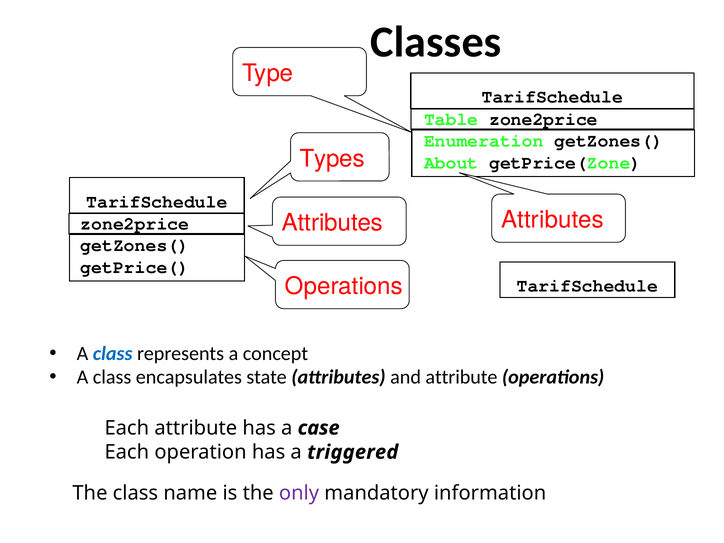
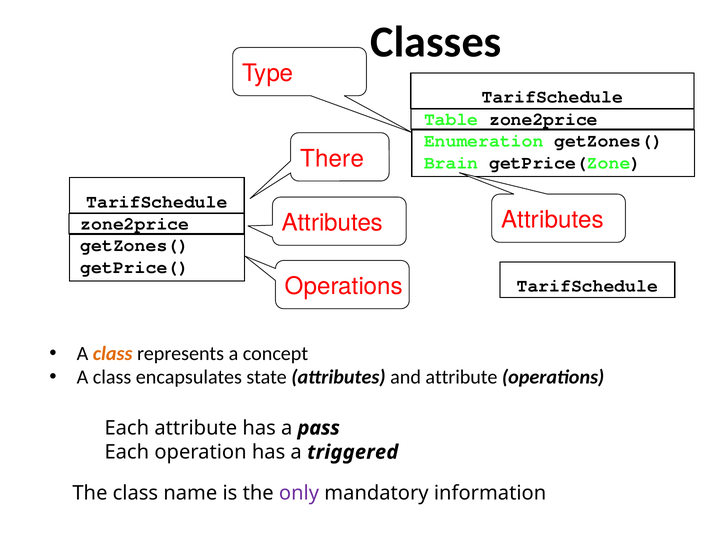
Types: Types -> There
About: About -> Brain
class at (113, 354) colour: blue -> orange
case: case -> pass
